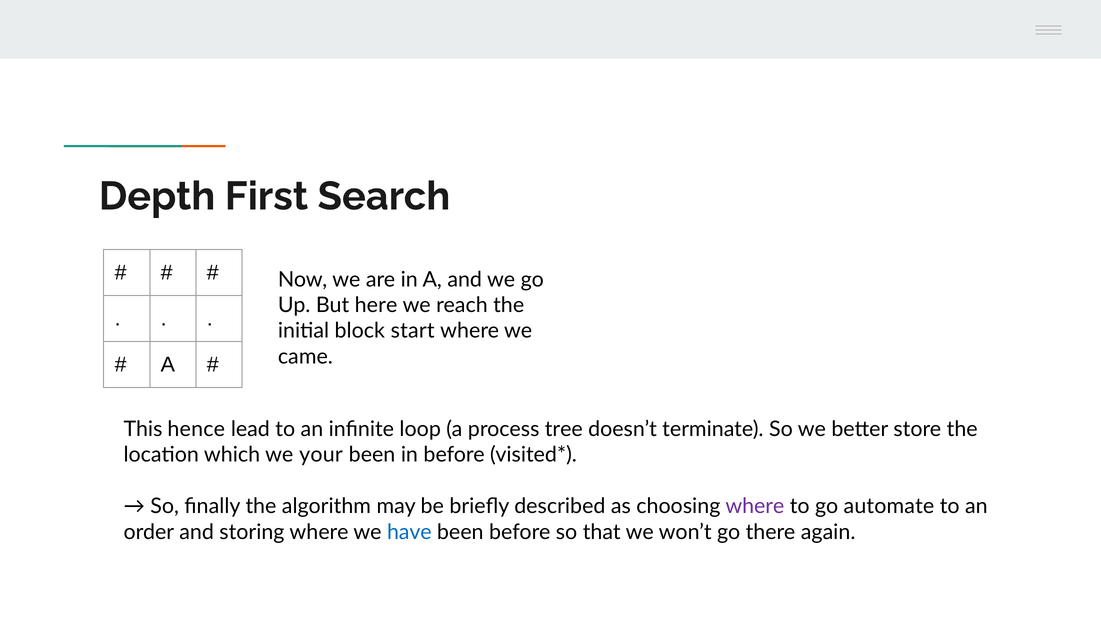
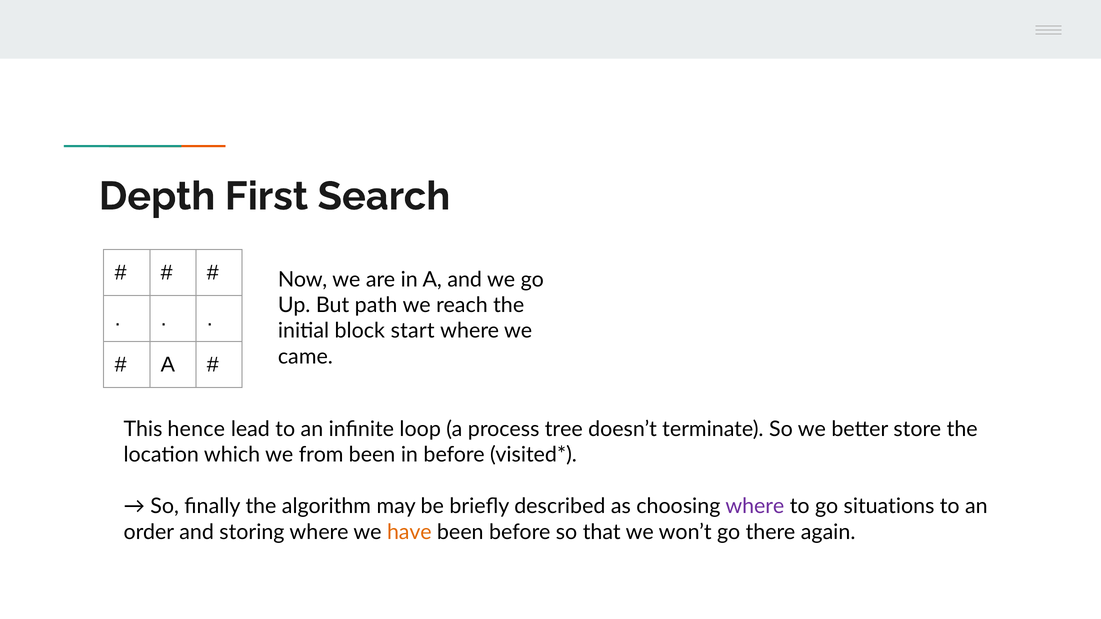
here: here -> path
your: your -> from
automate: automate -> situations
have colour: blue -> orange
